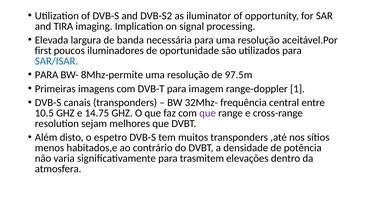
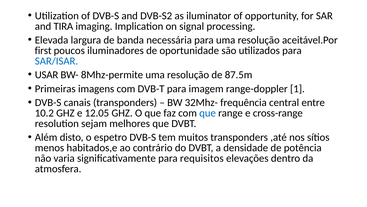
PARA at (47, 75): PARA -> USAR
97.5m: 97.5m -> 87.5m
10.5: 10.5 -> 10.2
14.75: 14.75 -> 12.05
que at (208, 113) colour: purple -> blue
trasmitem: trasmitem -> requisitos
